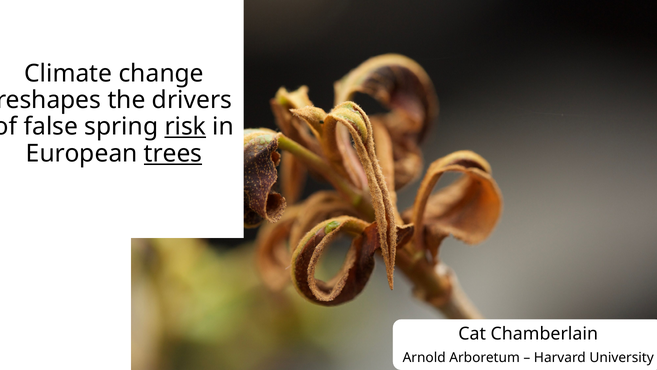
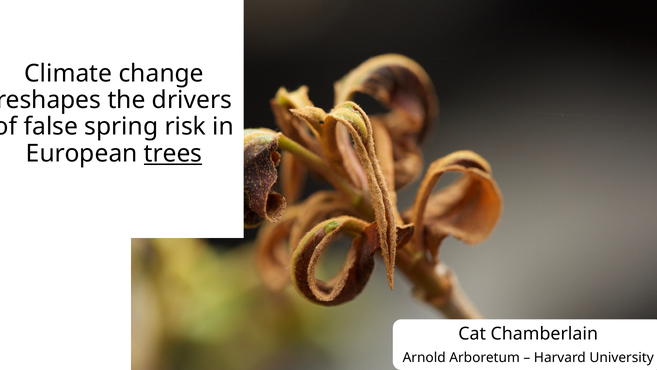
risk underline: present -> none
